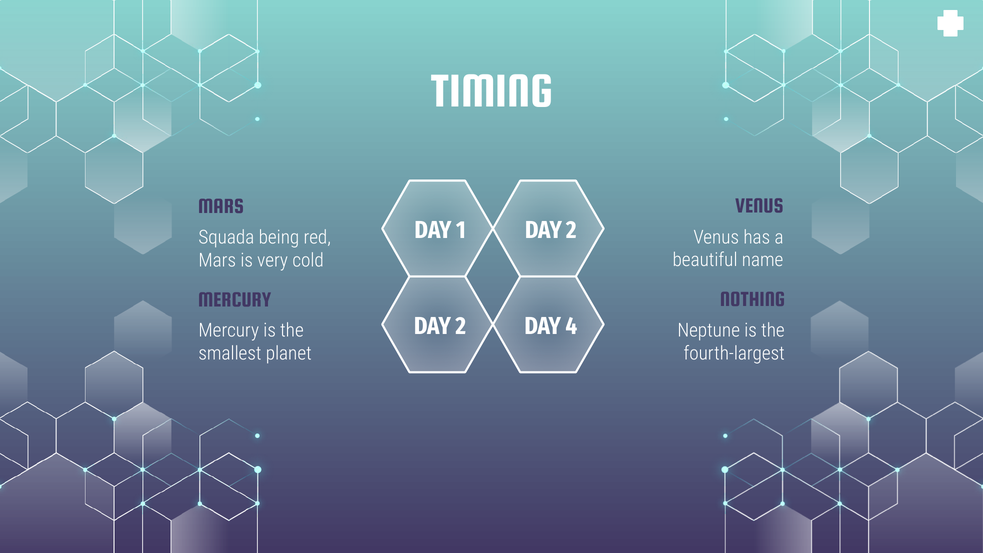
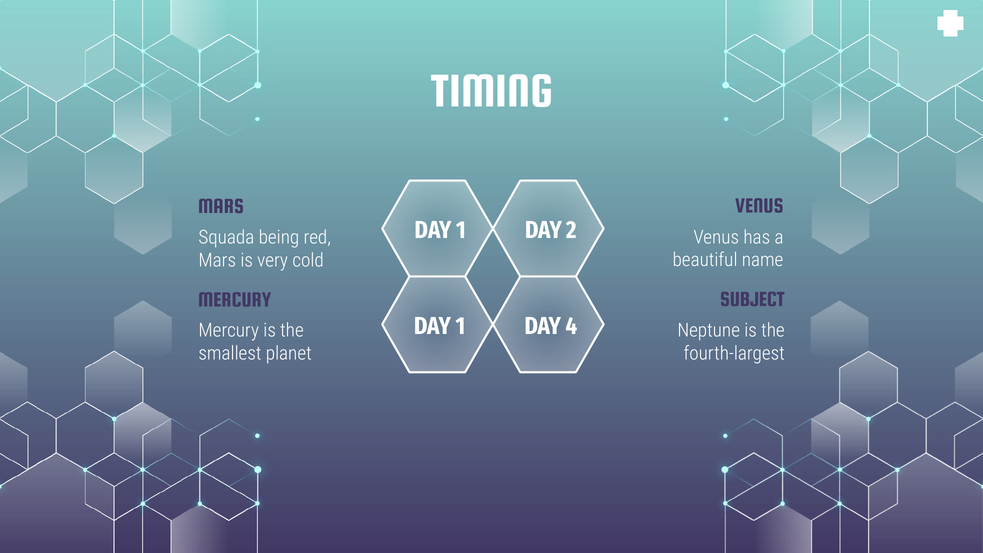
NOTHING: NOTHING -> SUBJECT
2 at (461, 326): 2 -> 1
